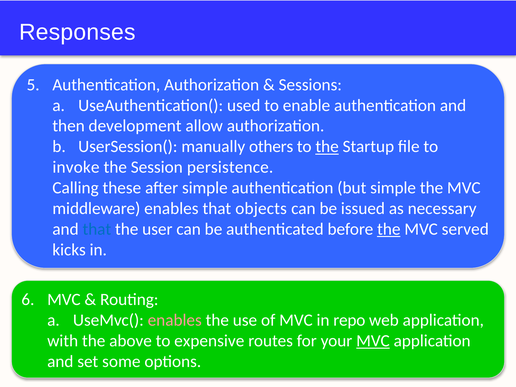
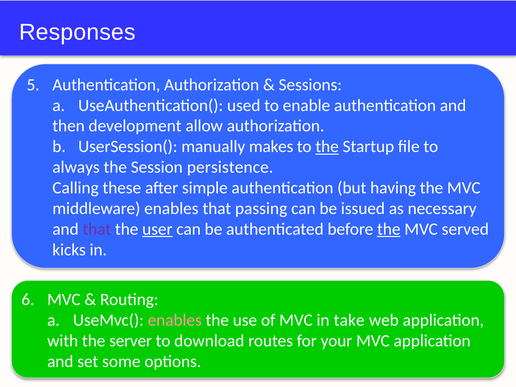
others: others -> makes
invoke: invoke -> always
but simple: simple -> having
objects: objects -> passing
that at (97, 229) colour: blue -> purple
user underline: none -> present
repo: repo -> take
above: above -> server
expensive: expensive -> download
MVC at (373, 341) underline: present -> none
